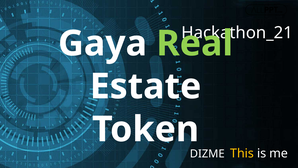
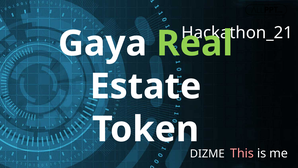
This colour: yellow -> pink
